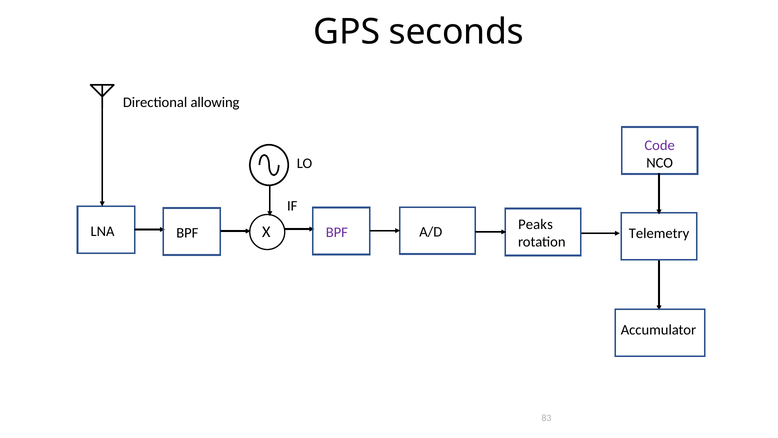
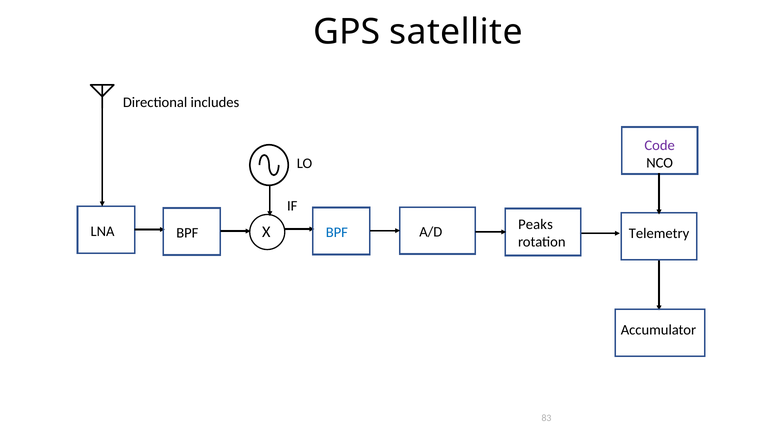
seconds: seconds -> satellite
allowing: allowing -> includes
BPF at (337, 232) colour: purple -> blue
